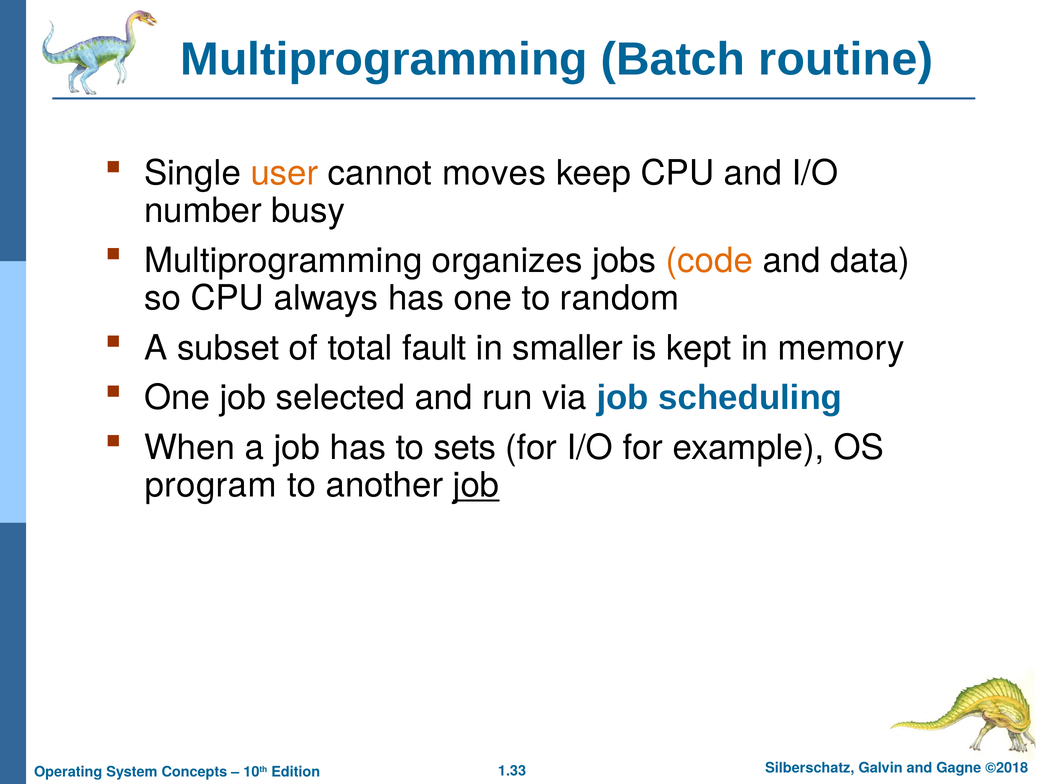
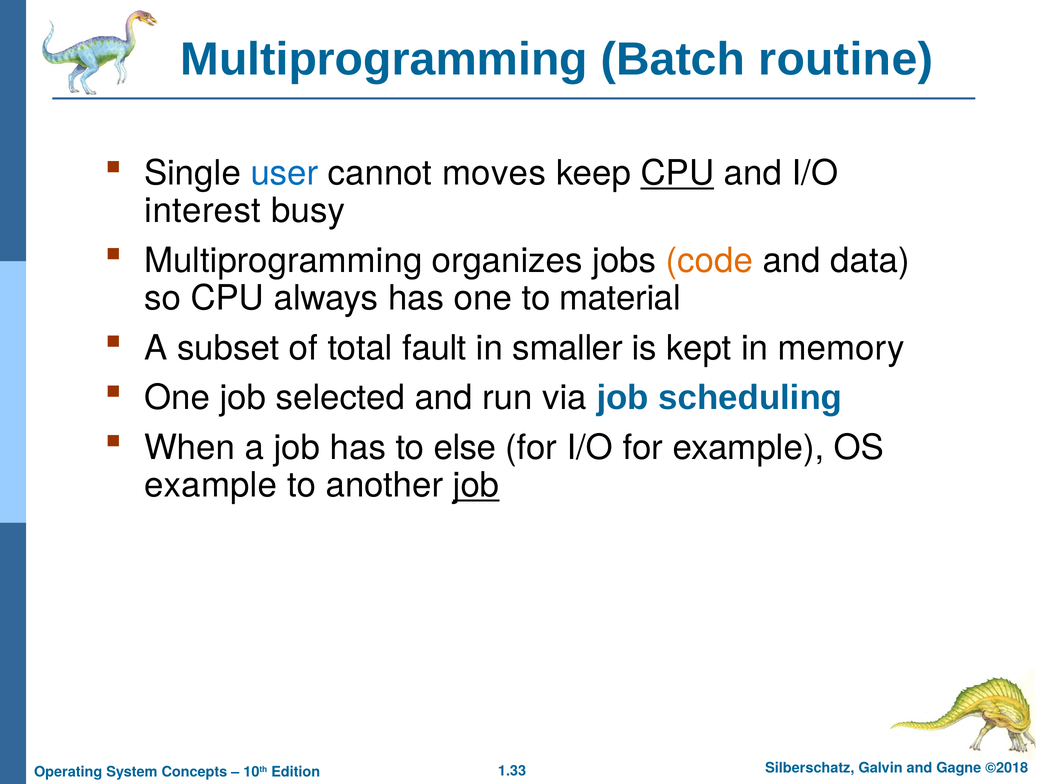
user colour: orange -> blue
CPU at (677, 173) underline: none -> present
number: number -> interest
random: random -> material
sets: sets -> else
program at (211, 485): program -> example
